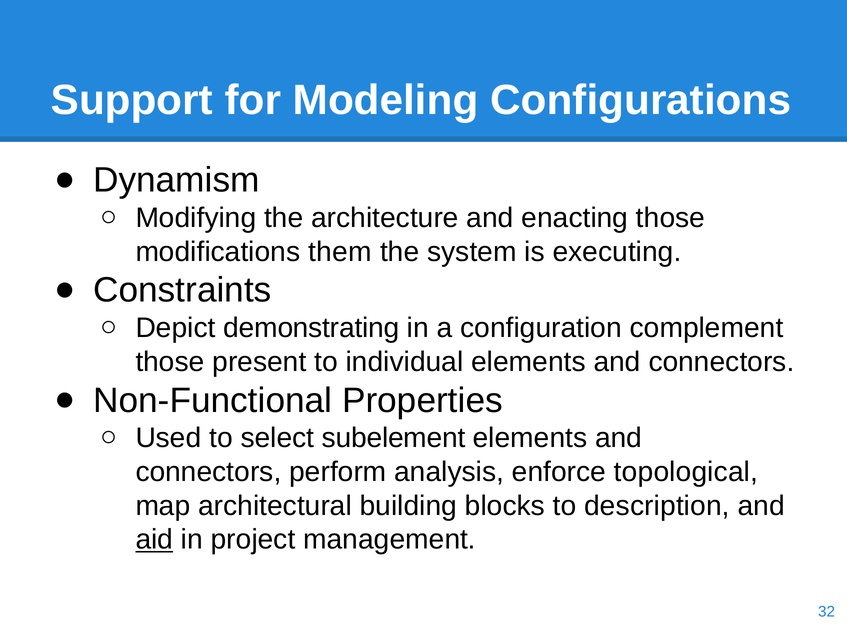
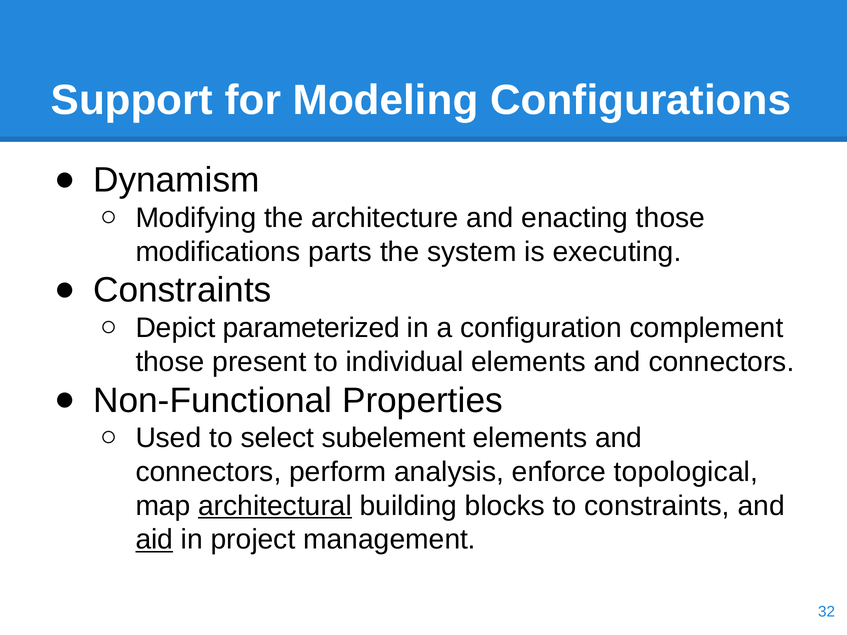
them: them -> parts
demonstrating: demonstrating -> parameterized
architectural underline: none -> present
to description: description -> constraints
